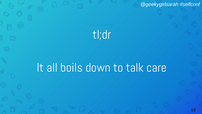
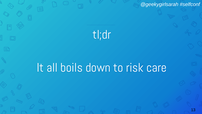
talk: talk -> risk
